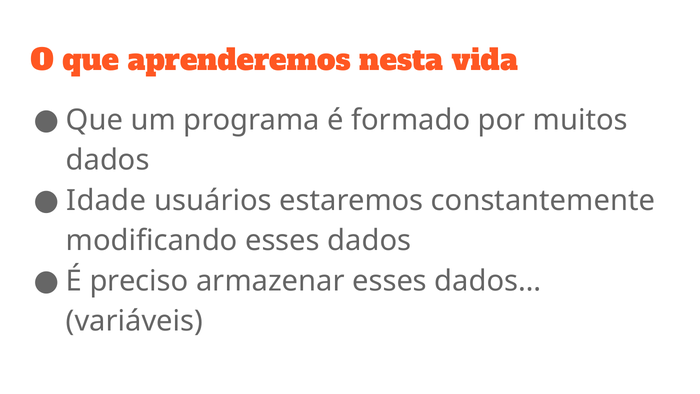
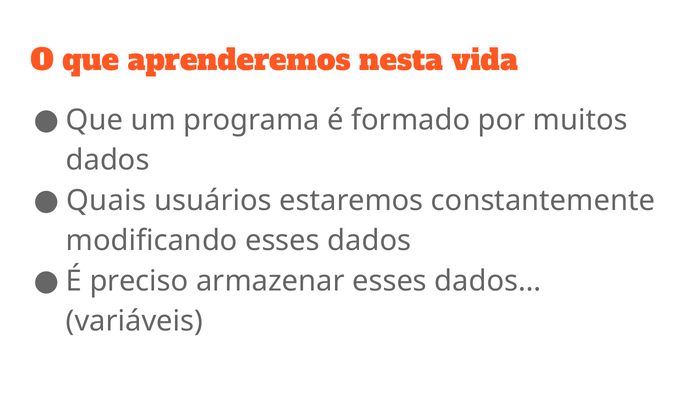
Idade: Idade -> Quais
